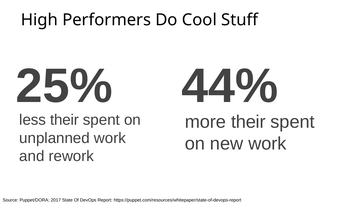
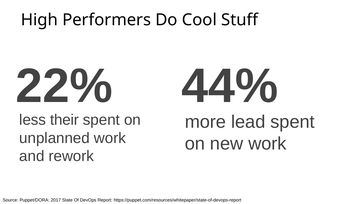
25%: 25% -> 22%
more their: their -> lead
